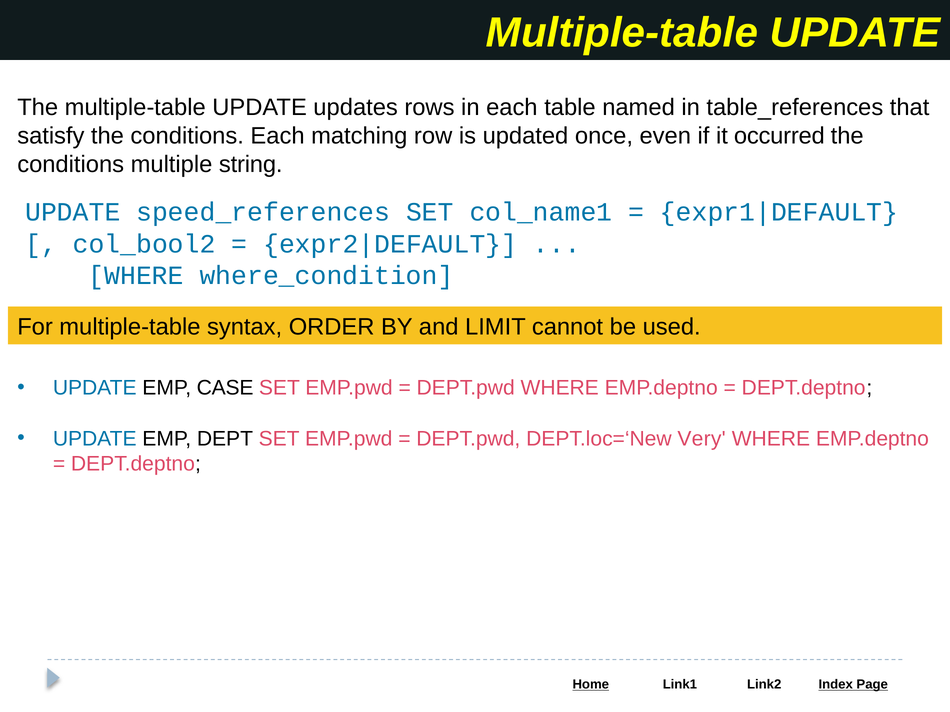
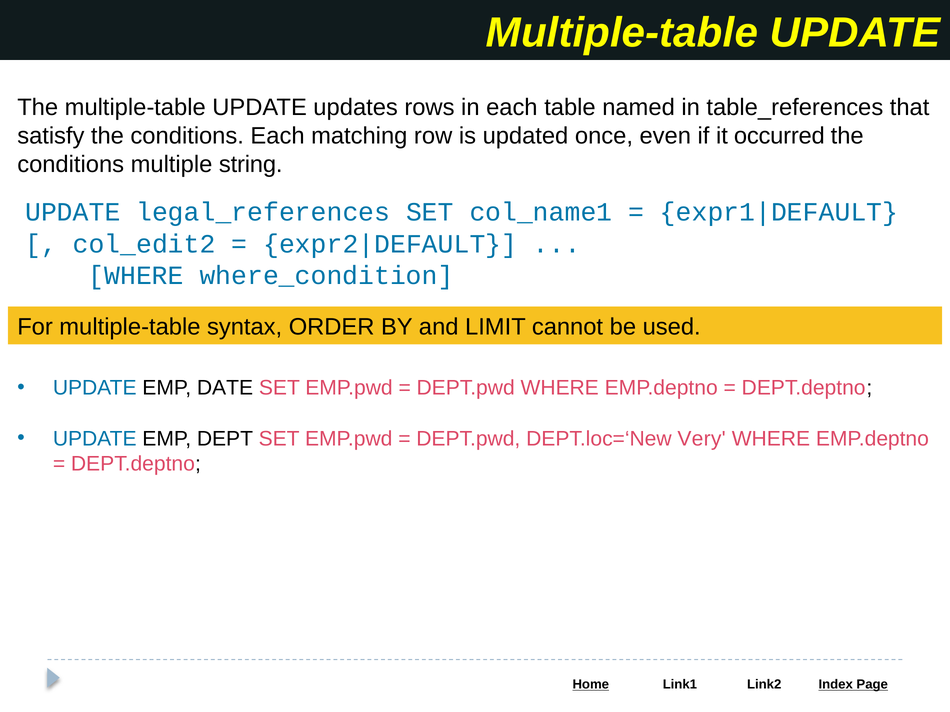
speed_references: speed_references -> legal_references
col_bool2: col_bool2 -> col_edit2
CASE: CASE -> DATE
